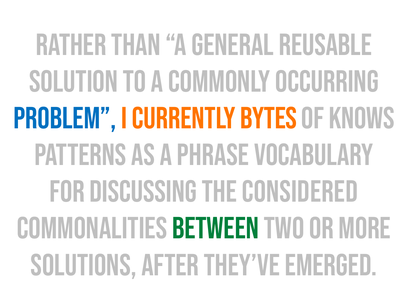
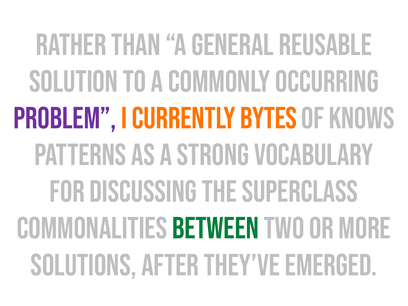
problem colour: blue -> purple
phrase: phrase -> strong
considered: considered -> superclass
